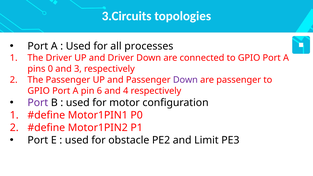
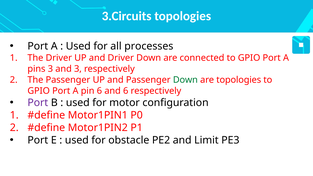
pins 0: 0 -> 3
Down at (185, 80) colour: purple -> green
are passenger: passenger -> topologies
and 4: 4 -> 6
